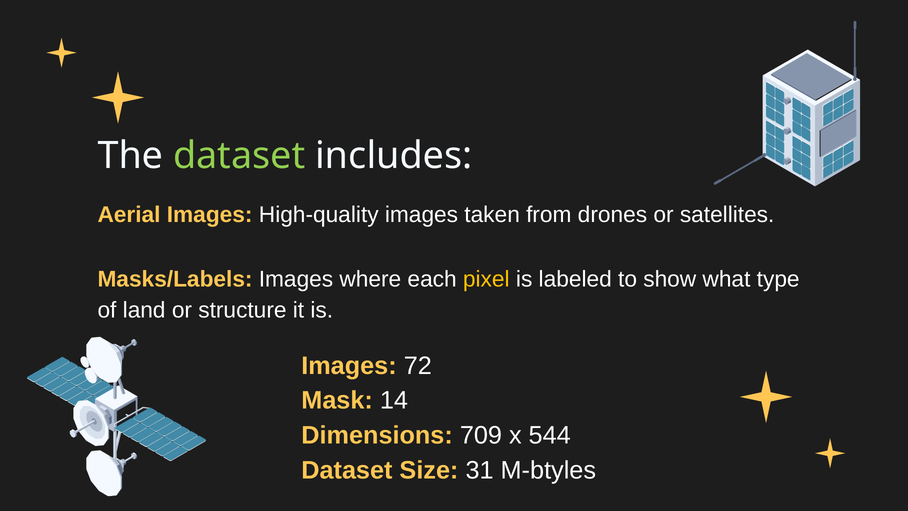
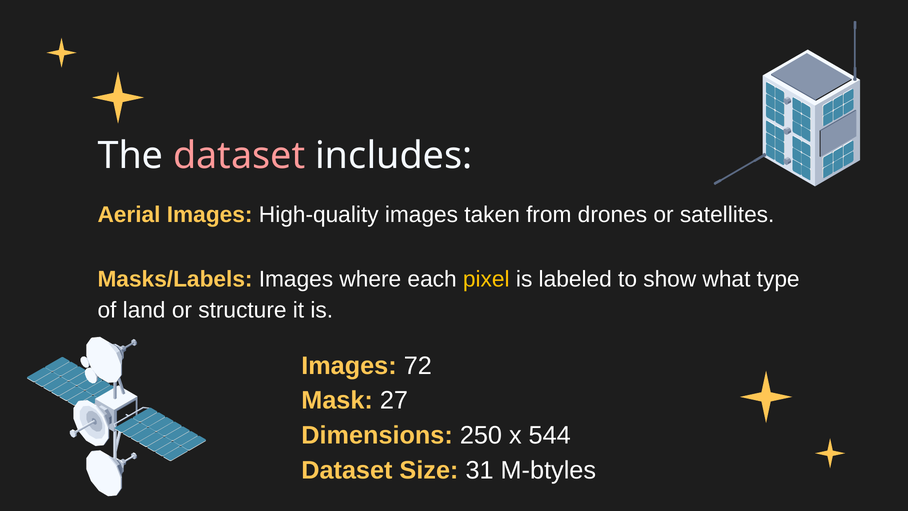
dataset at (239, 156) colour: light green -> pink
14: 14 -> 27
709: 709 -> 250
